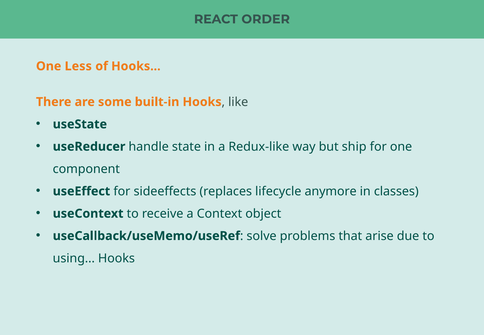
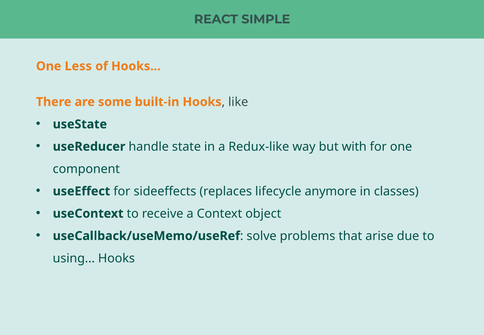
ORDER: ORDER -> SIMPLE
ship: ship -> with
